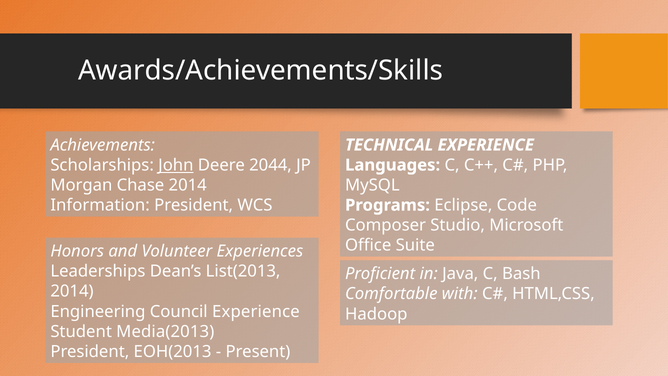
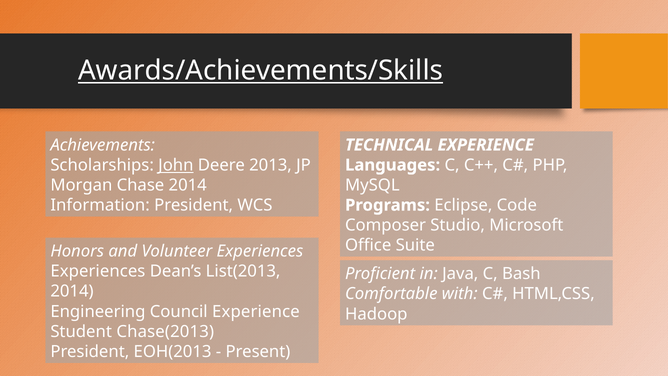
Awards/Achievements/Skills underline: none -> present
2044: 2044 -> 2013
Leaderships at (98, 271): Leaderships -> Experiences
Media(2013: Media(2013 -> Chase(2013
